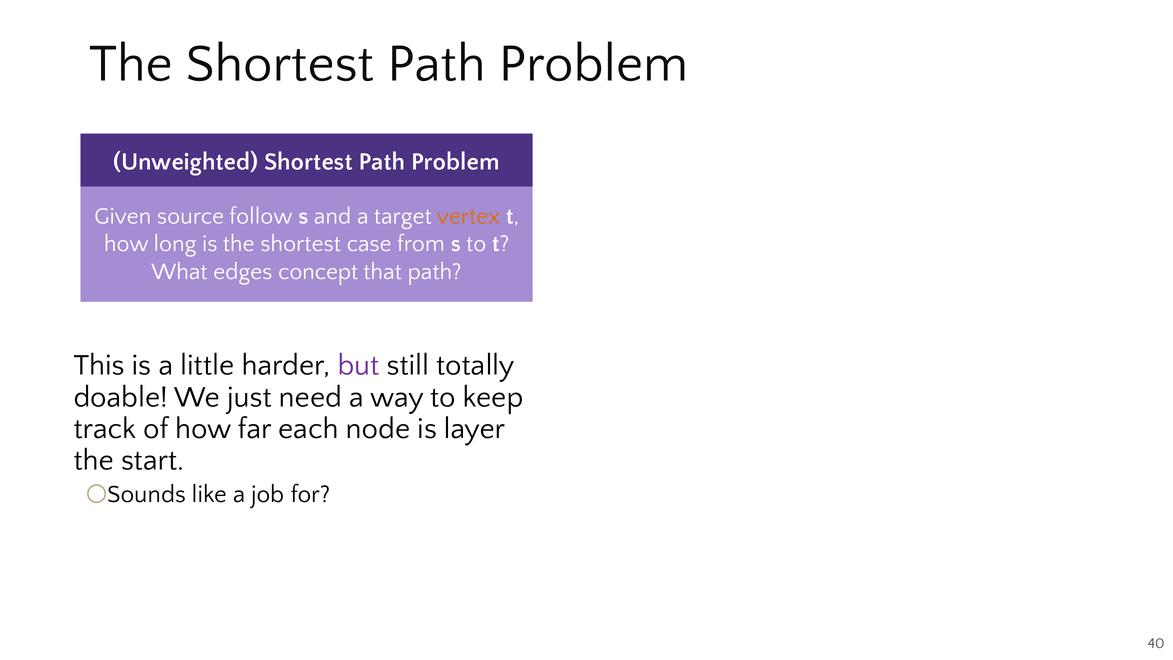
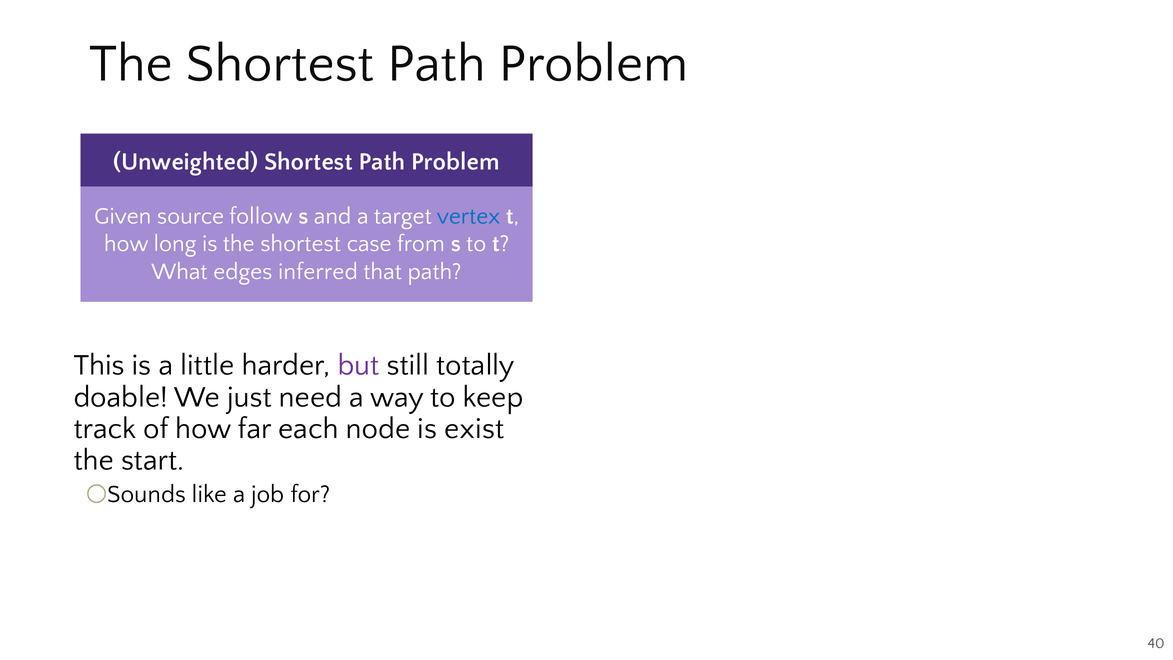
vertex colour: orange -> blue
concept: concept -> inferred
layer: layer -> exist
